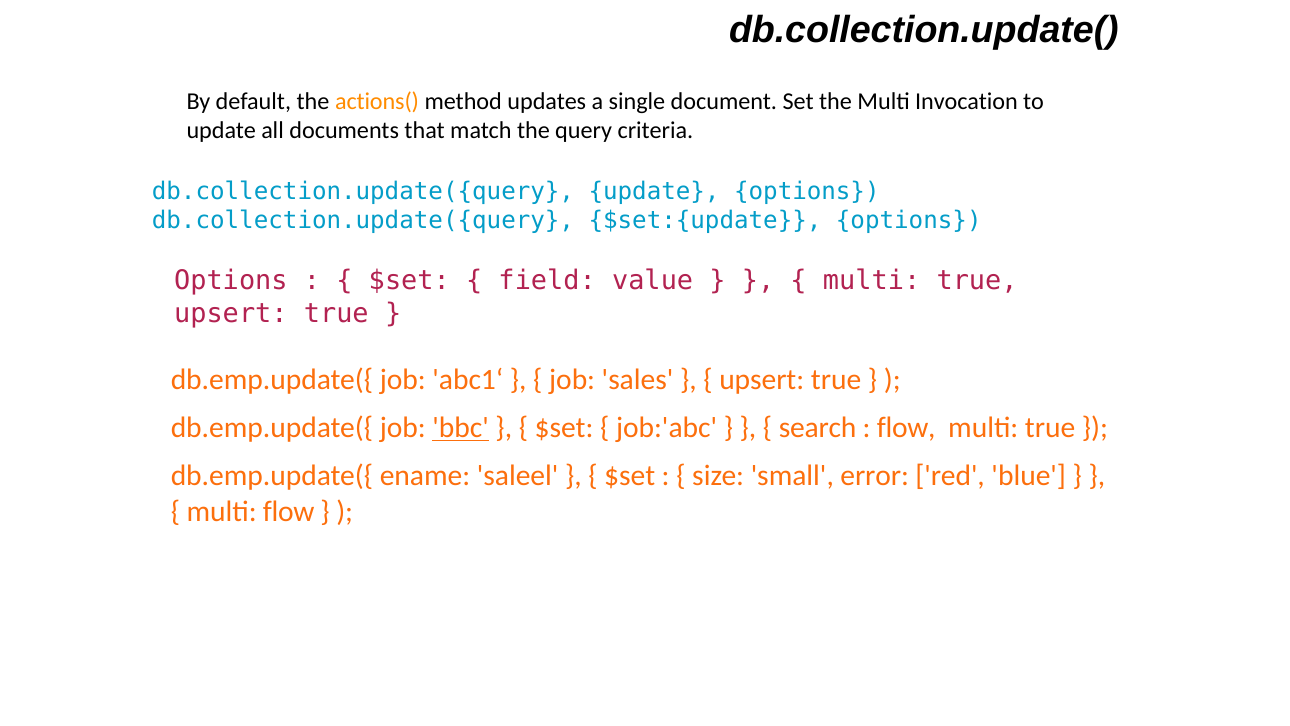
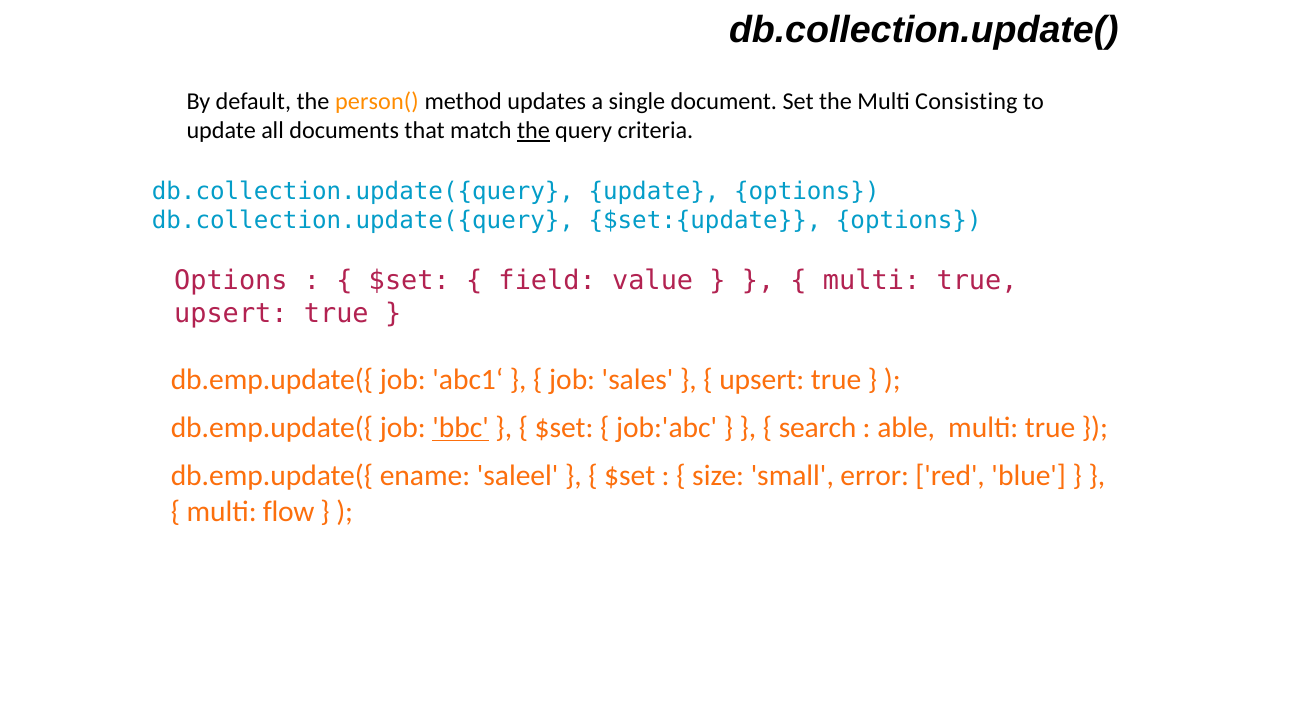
actions(: actions( -> person(
Invocation: Invocation -> Consisting
the at (533, 131) underline: none -> present
flow at (906, 428): flow -> able
